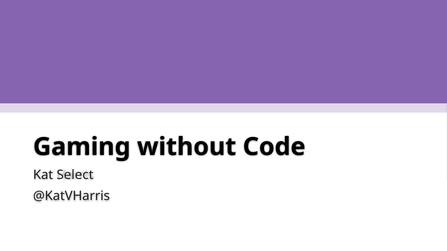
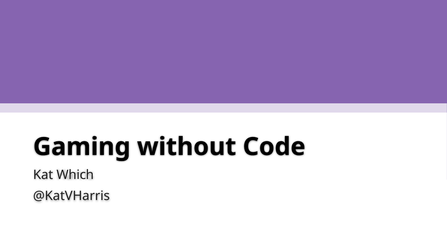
Select: Select -> Which
